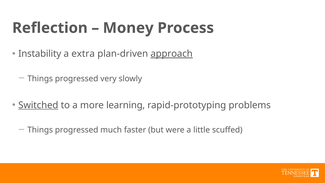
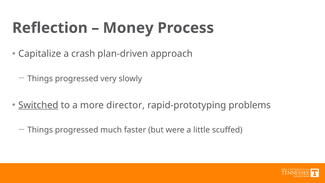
Instability: Instability -> Capitalize
extra: extra -> crash
approach underline: present -> none
learning: learning -> director
